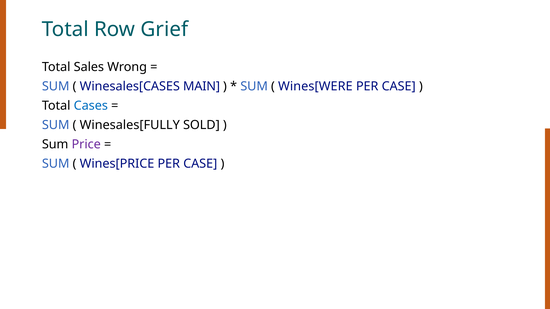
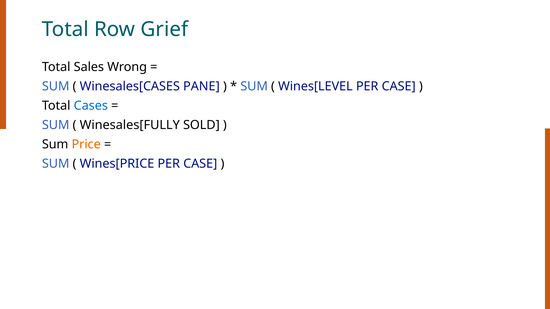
MAIN: MAIN -> PANE
Wines[WERE: Wines[WERE -> Wines[LEVEL
Price colour: purple -> orange
